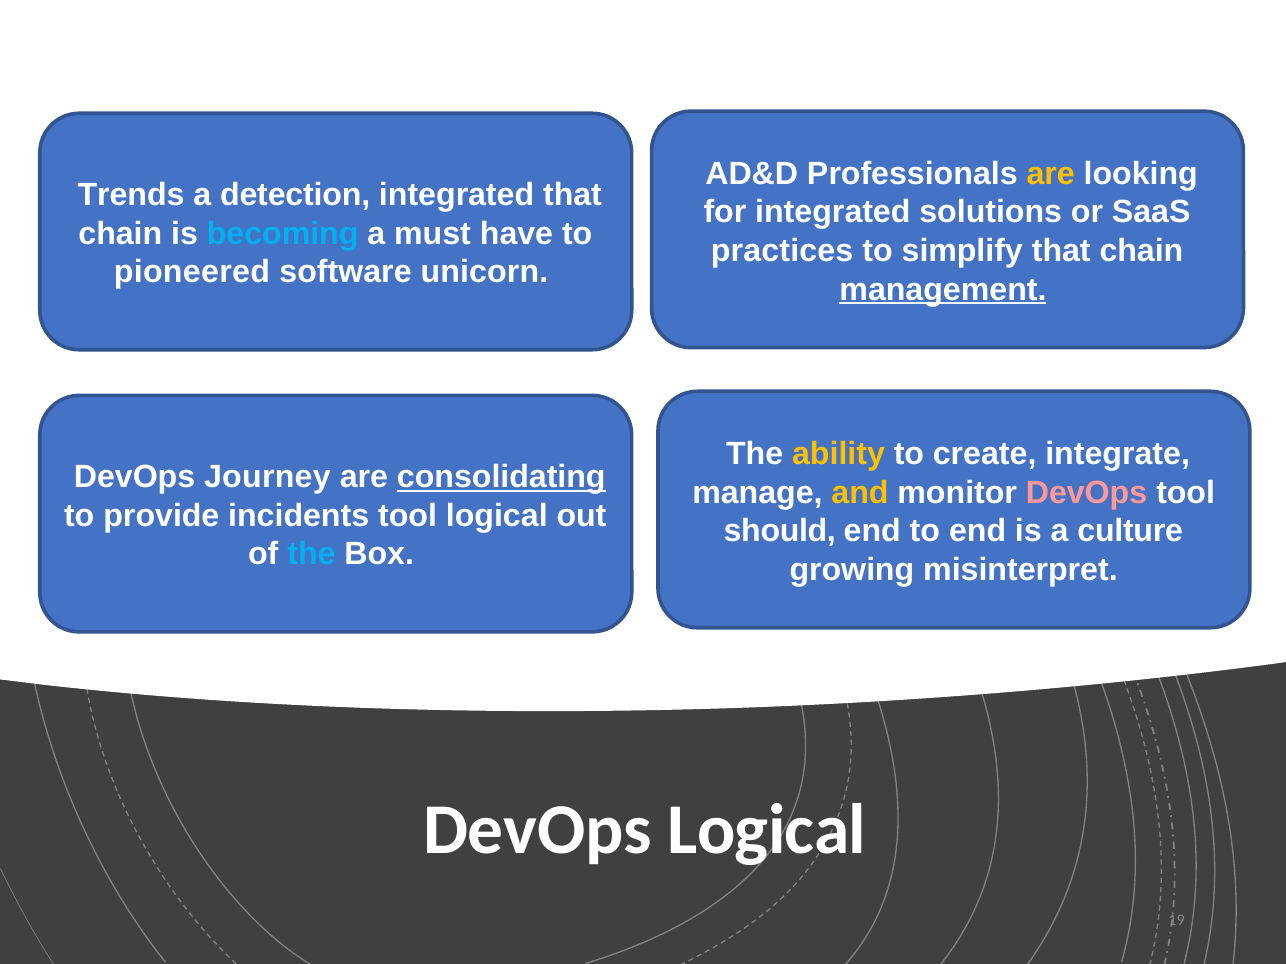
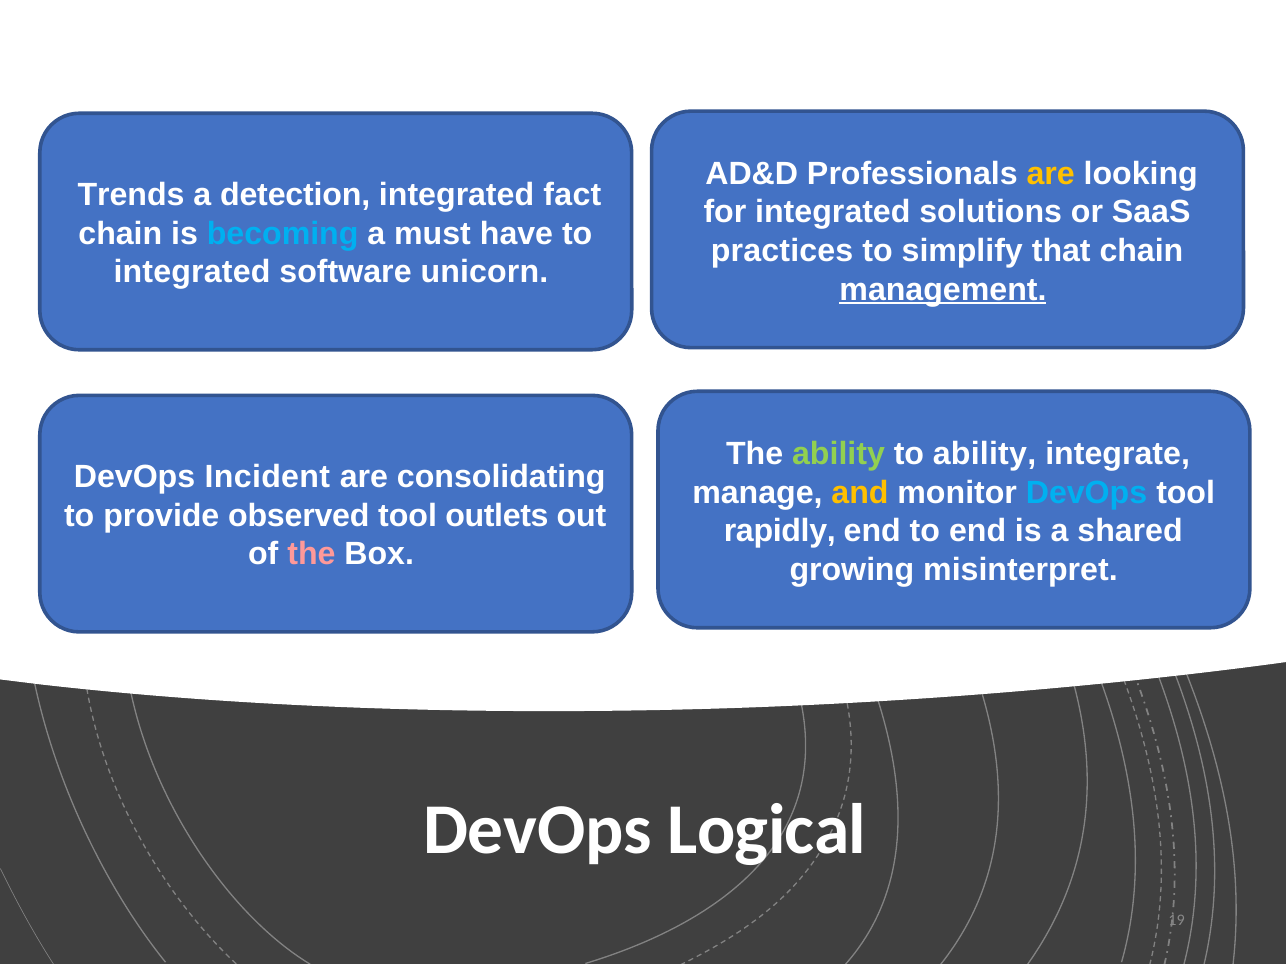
integrated that: that -> fact
pioneered at (192, 272): pioneered -> integrated
ability at (839, 454) colour: yellow -> light green
to create: create -> ability
Journey: Journey -> Incident
consolidating underline: present -> none
DevOps at (1087, 493) colour: pink -> light blue
incidents: incidents -> observed
tool logical: logical -> outlets
should: should -> rapidly
culture: culture -> shared
the at (311, 555) colour: light blue -> pink
